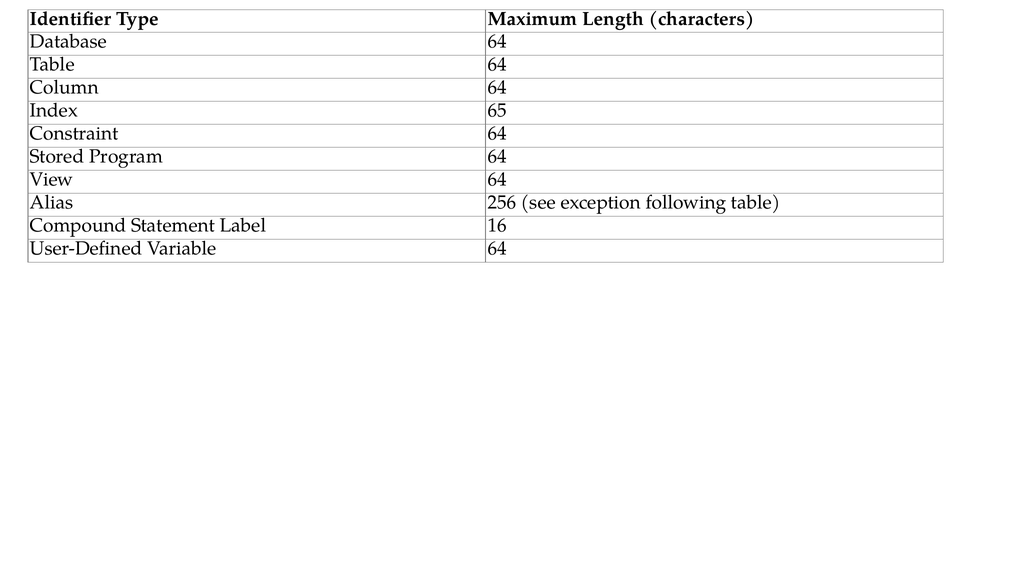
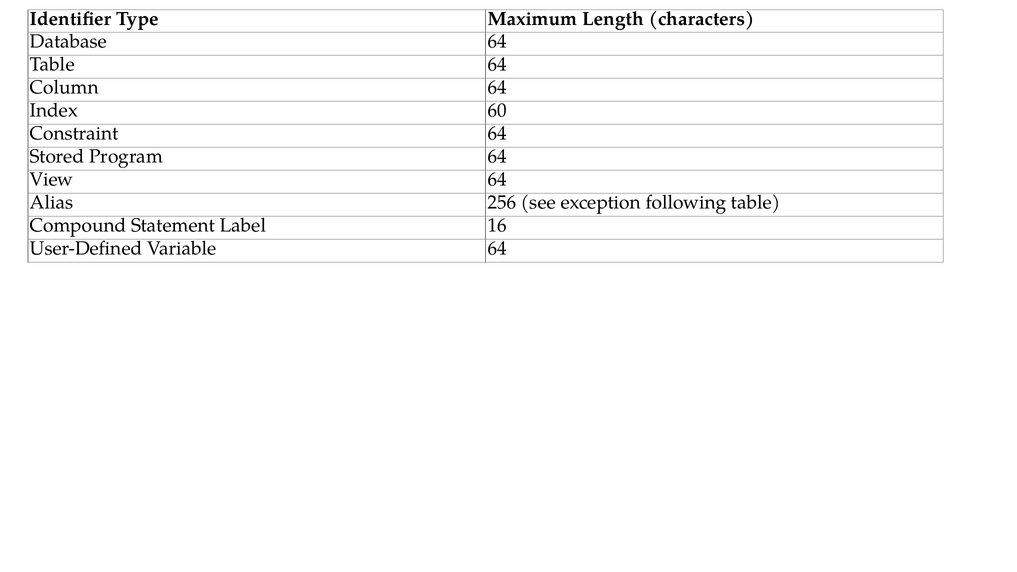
65: 65 -> 60
